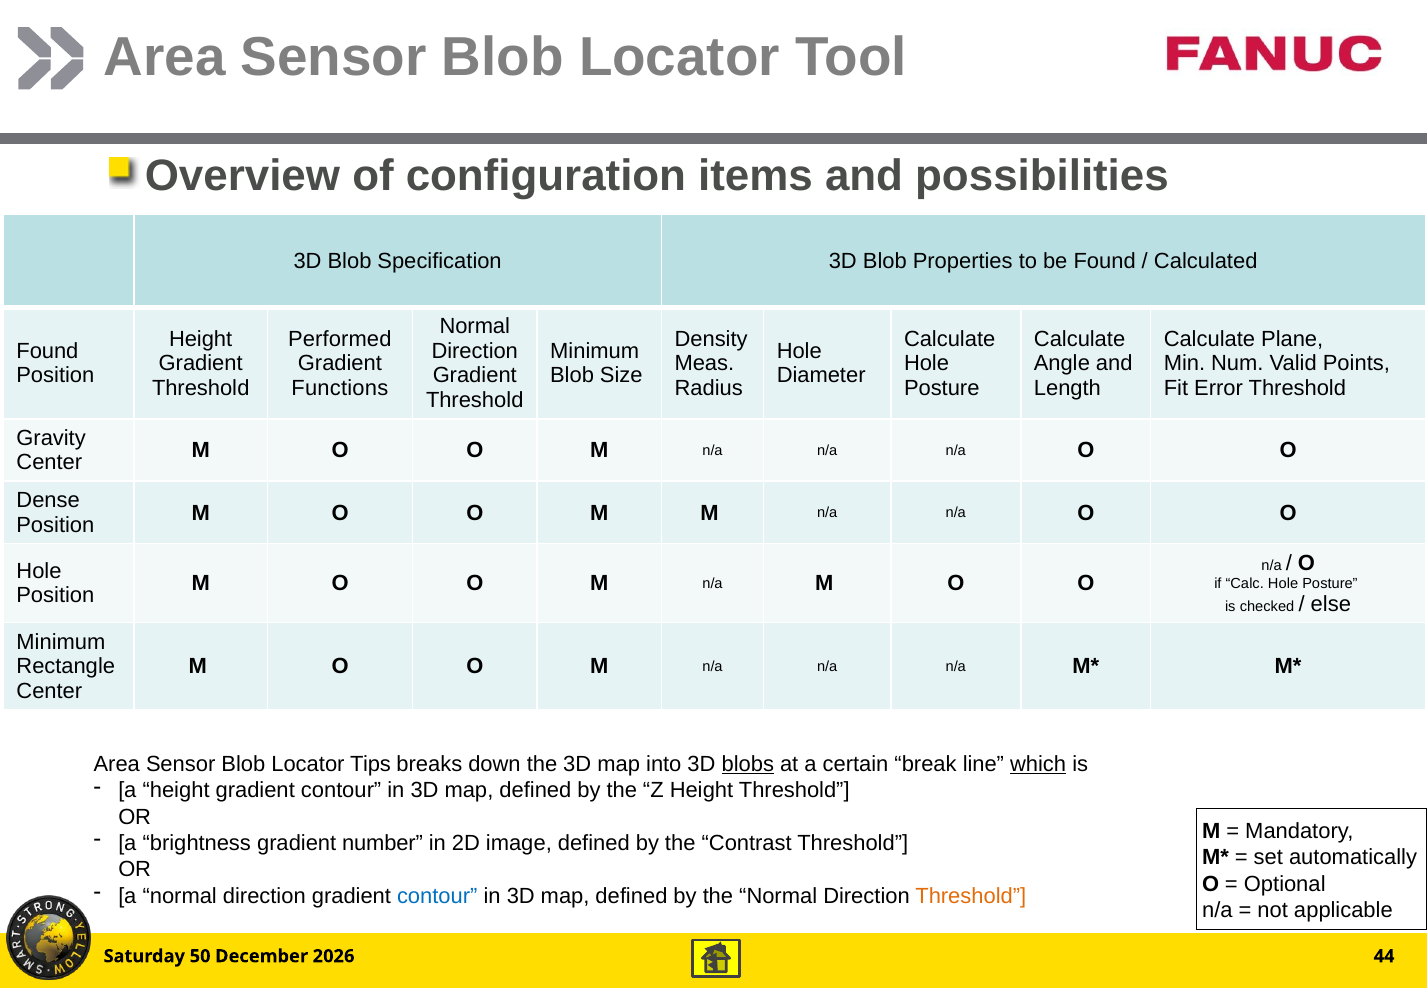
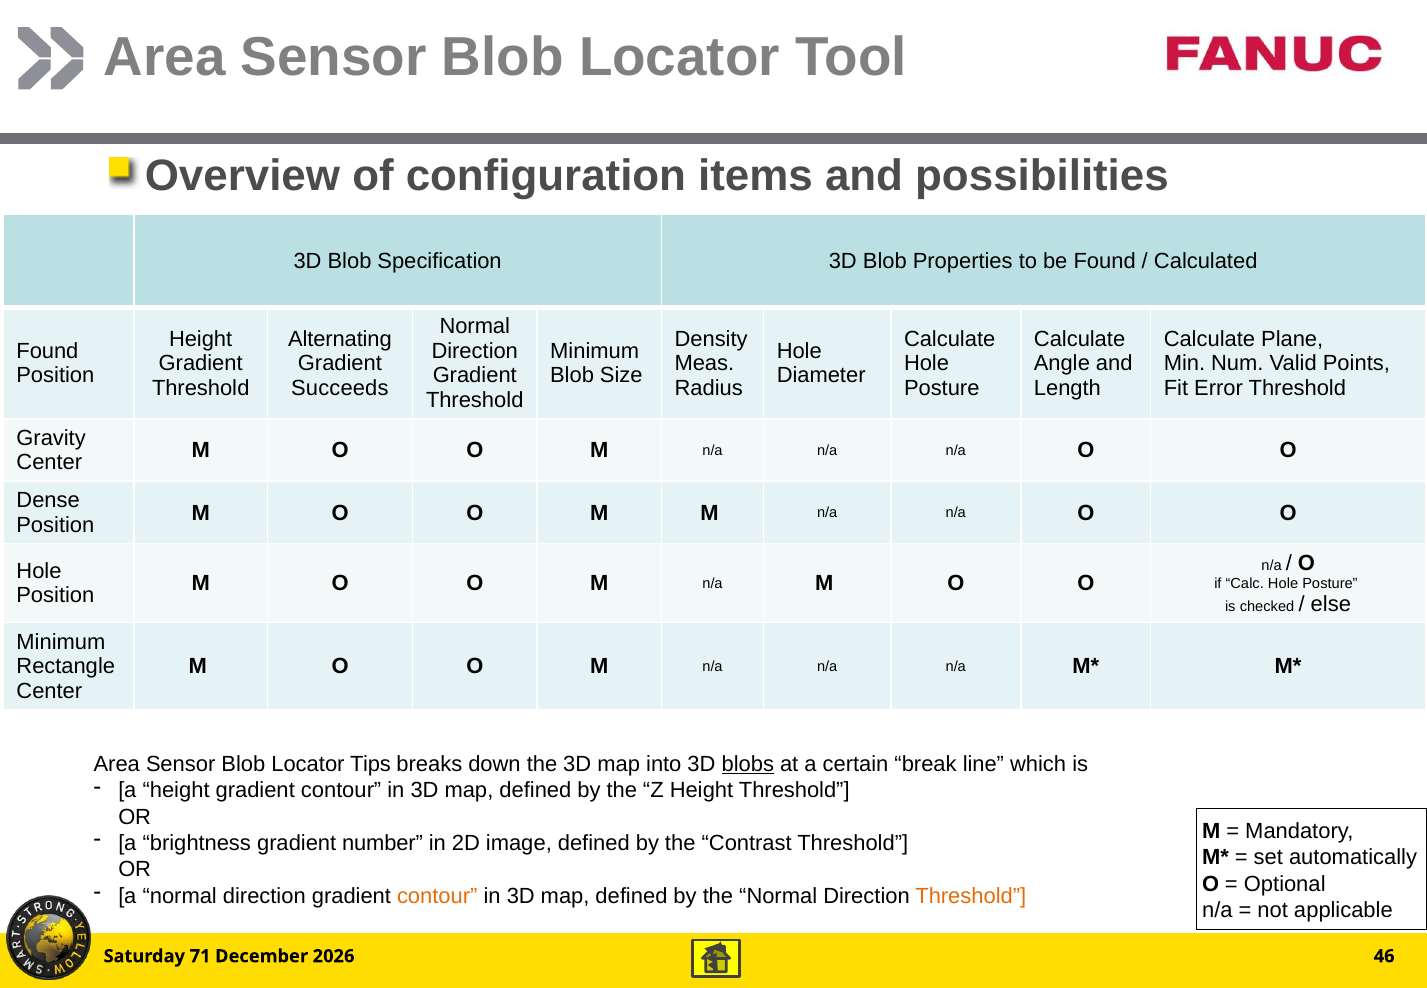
Performed: Performed -> Alternating
Functions: Functions -> Succeeds
which underline: present -> none
contour at (437, 896) colour: blue -> orange
50: 50 -> 71
44: 44 -> 46
